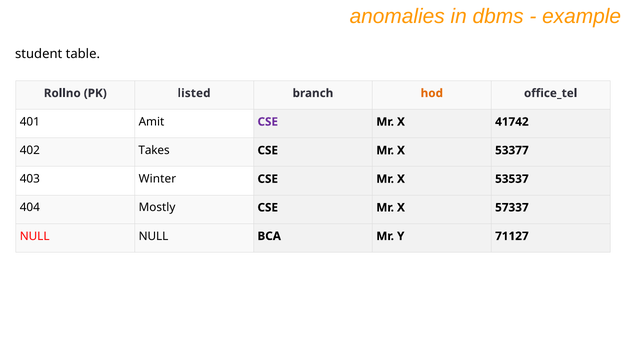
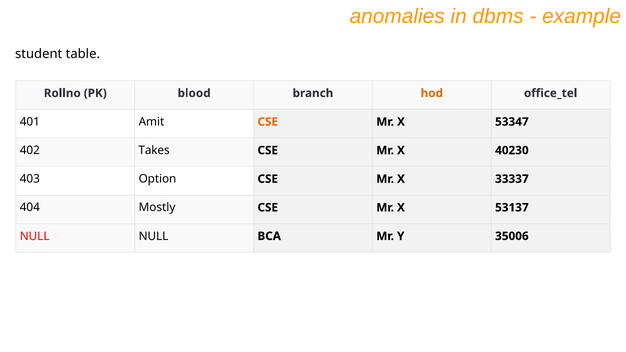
listed: listed -> blood
CSE at (268, 122) colour: purple -> orange
41742: 41742 -> 53347
53377: 53377 -> 40230
Winter: Winter -> Option
53537: 53537 -> 33337
57337: 57337 -> 53137
71127: 71127 -> 35006
